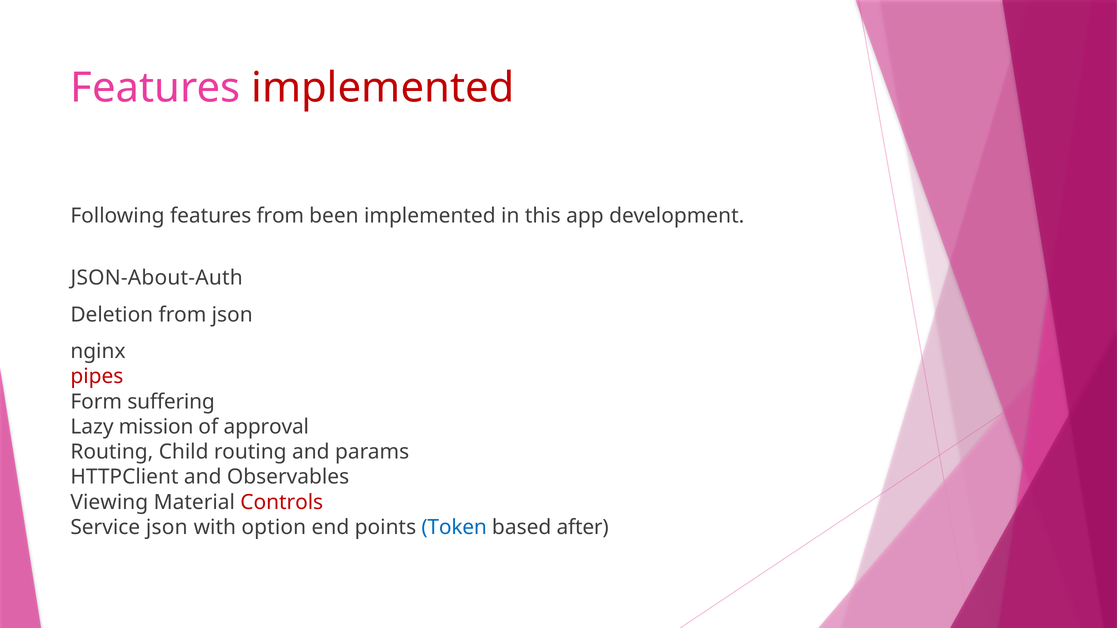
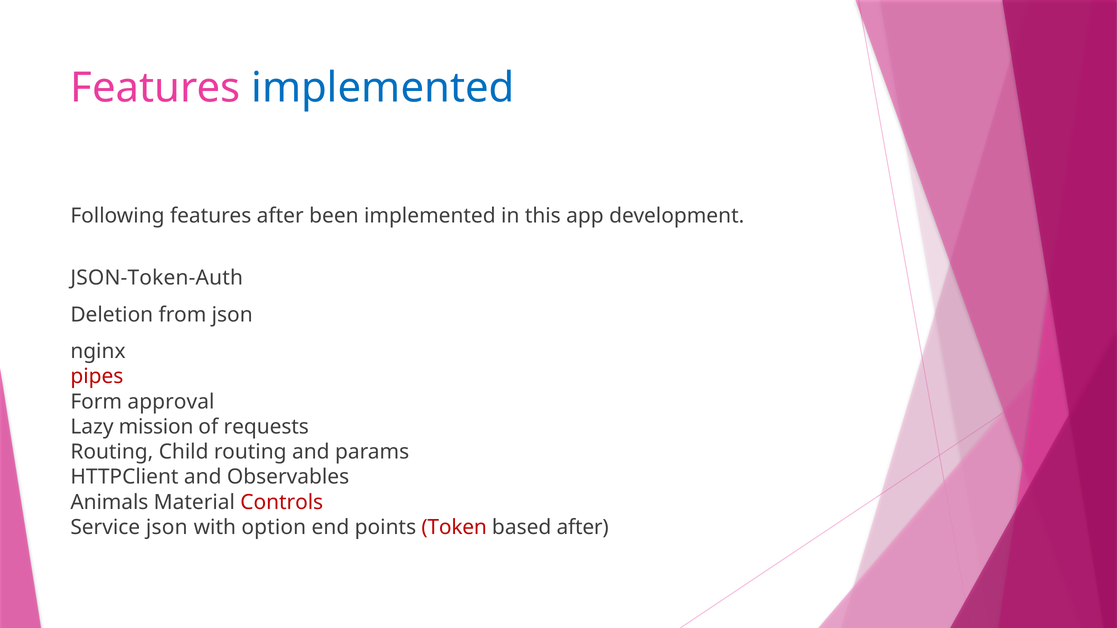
implemented at (383, 88) colour: red -> blue
features from: from -> after
JSON-About-Auth: JSON-About-Auth -> JSON-Token-Auth
suffering: suffering -> approval
approval: approval -> requests
Viewing: Viewing -> Animals
Token colour: blue -> red
